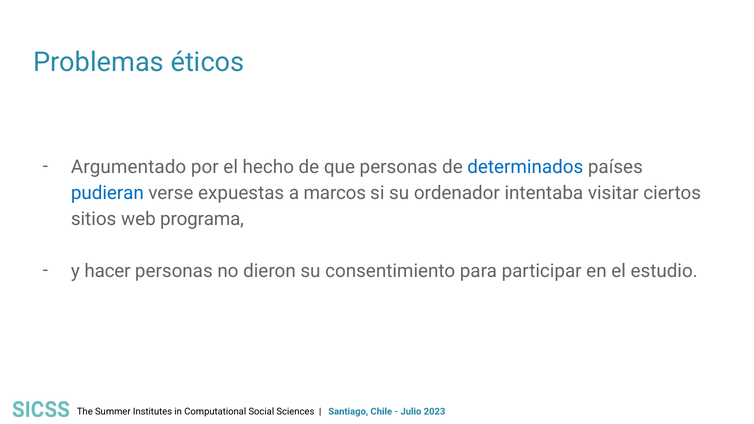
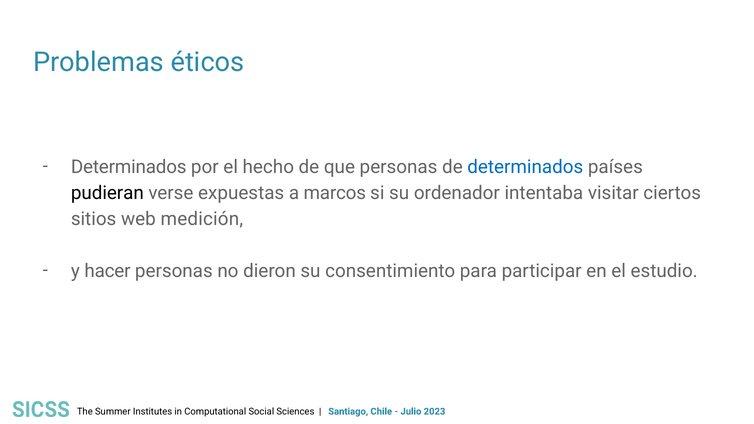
Argumentado at (129, 167): Argumentado -> Determinados
pudieran colour: blue -> black
programa: programa -> medición
